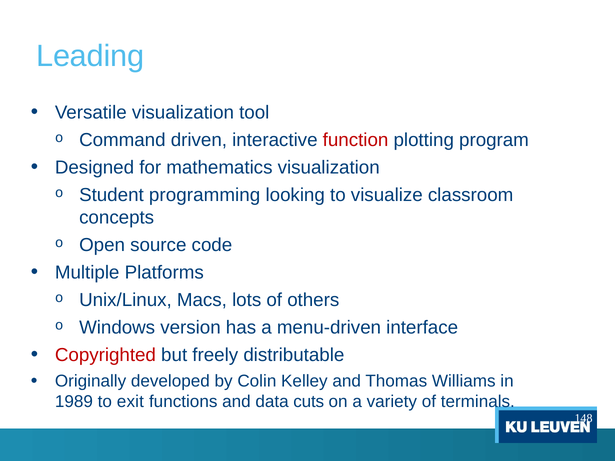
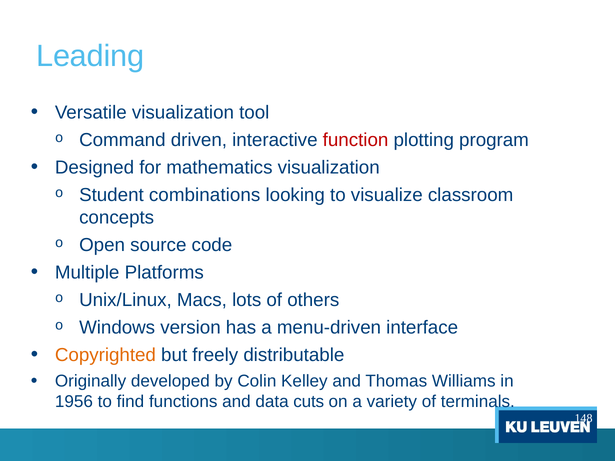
programming: programming -> combinations
Copyrighted colour: red -> orange
1989: 1989 -> 1956
exit: exit -> find
